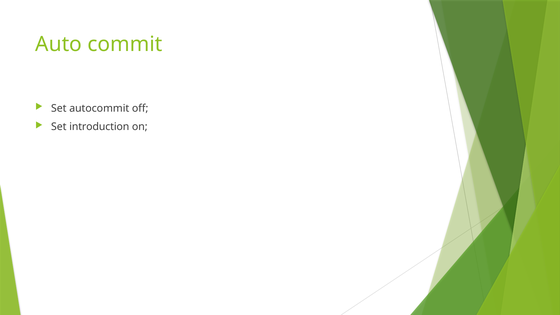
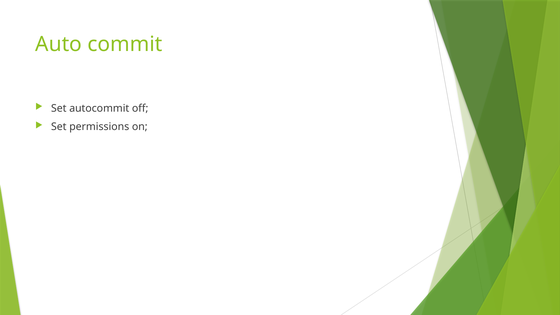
introduction: introduction -> permissions
